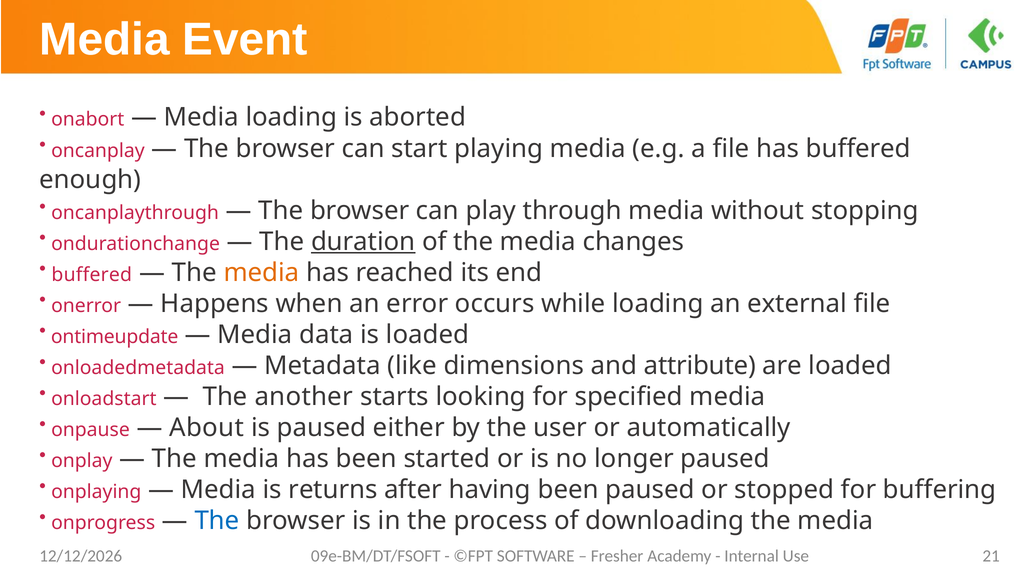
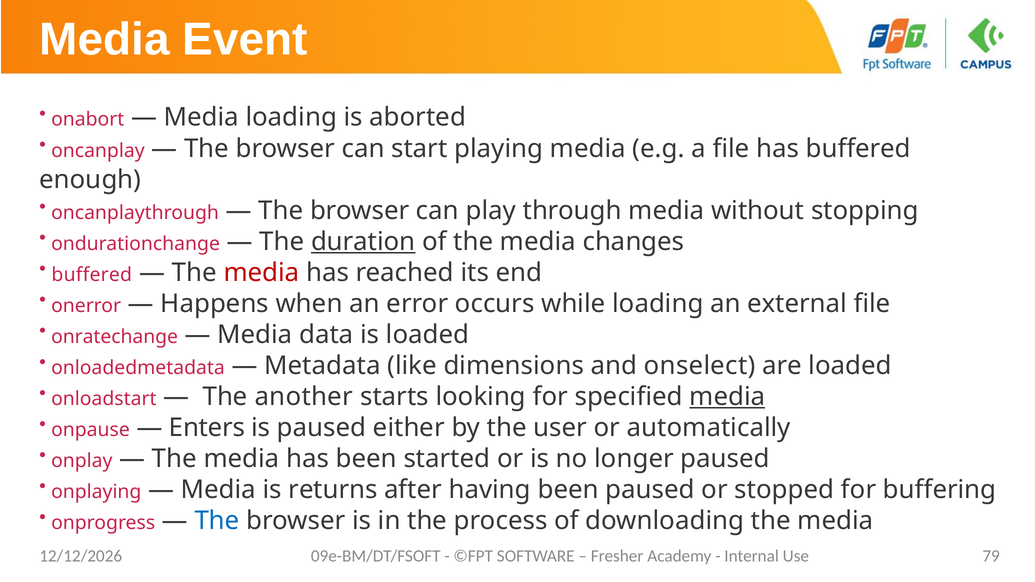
media at (261, 273) colour: orange -> red
ontimeupdate: ontimeupdate -> onratechange
attribute: attribute -> onselect
media at (727, 397) underline: none -> present
About: About -> Enters
21: 21 -> 79
